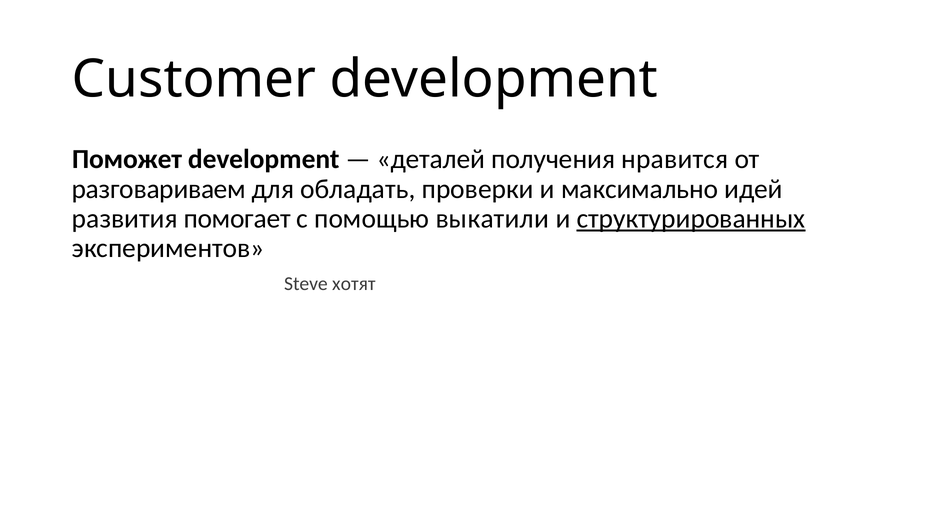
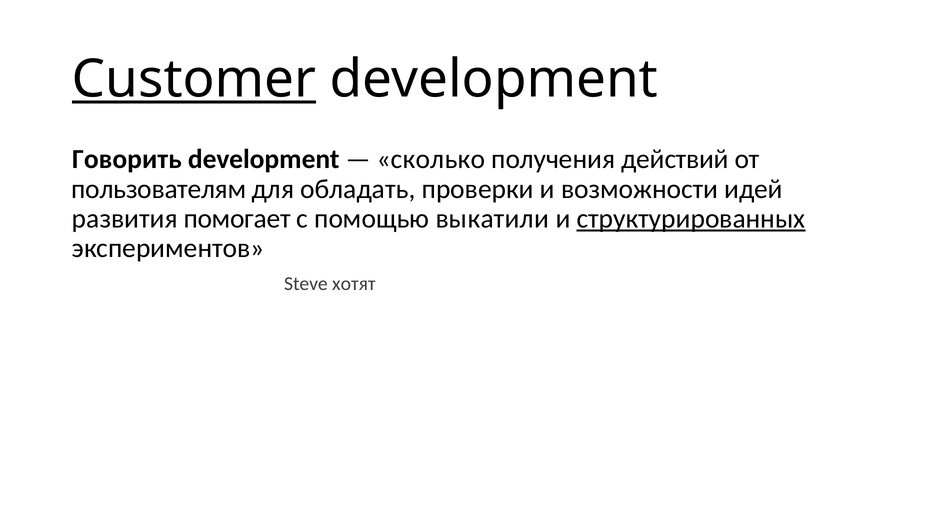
Customer underline: none -> present
Поможет: Поможет -> Говорить
деталей: деталей -> сколько
нравится: нравится -> действий
разговариваем: разговариваем -> пользователям
максимально: максимально -> возможности
